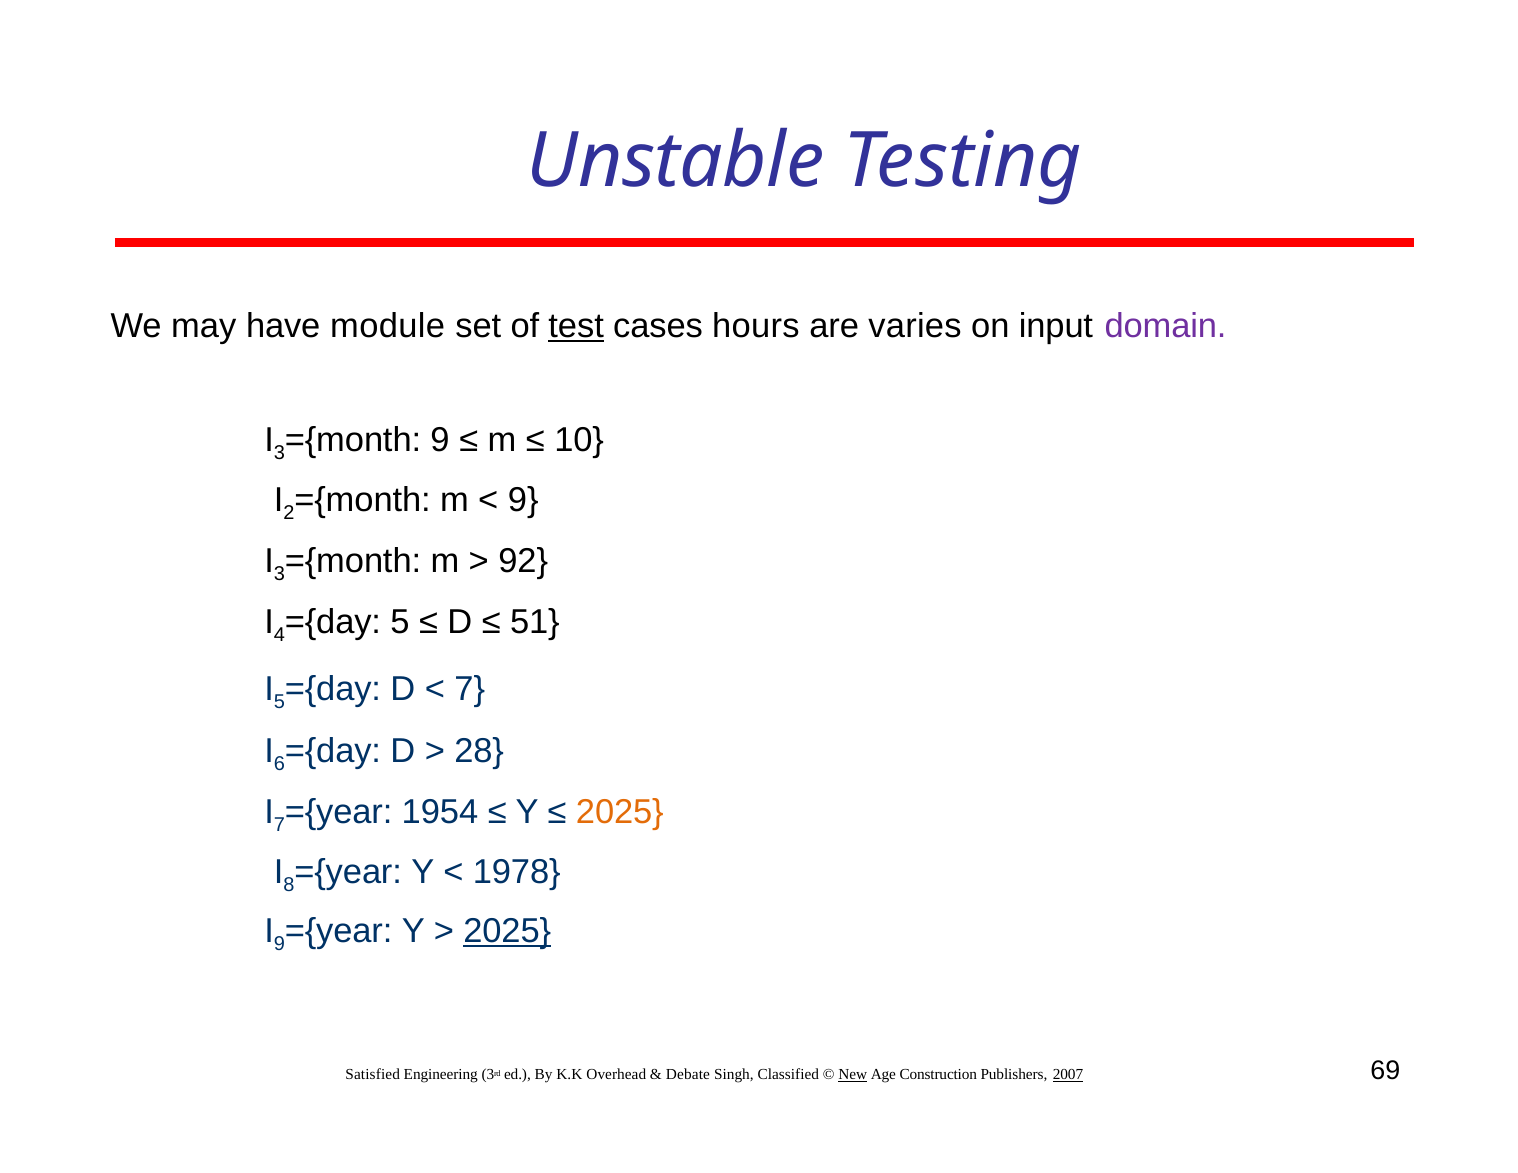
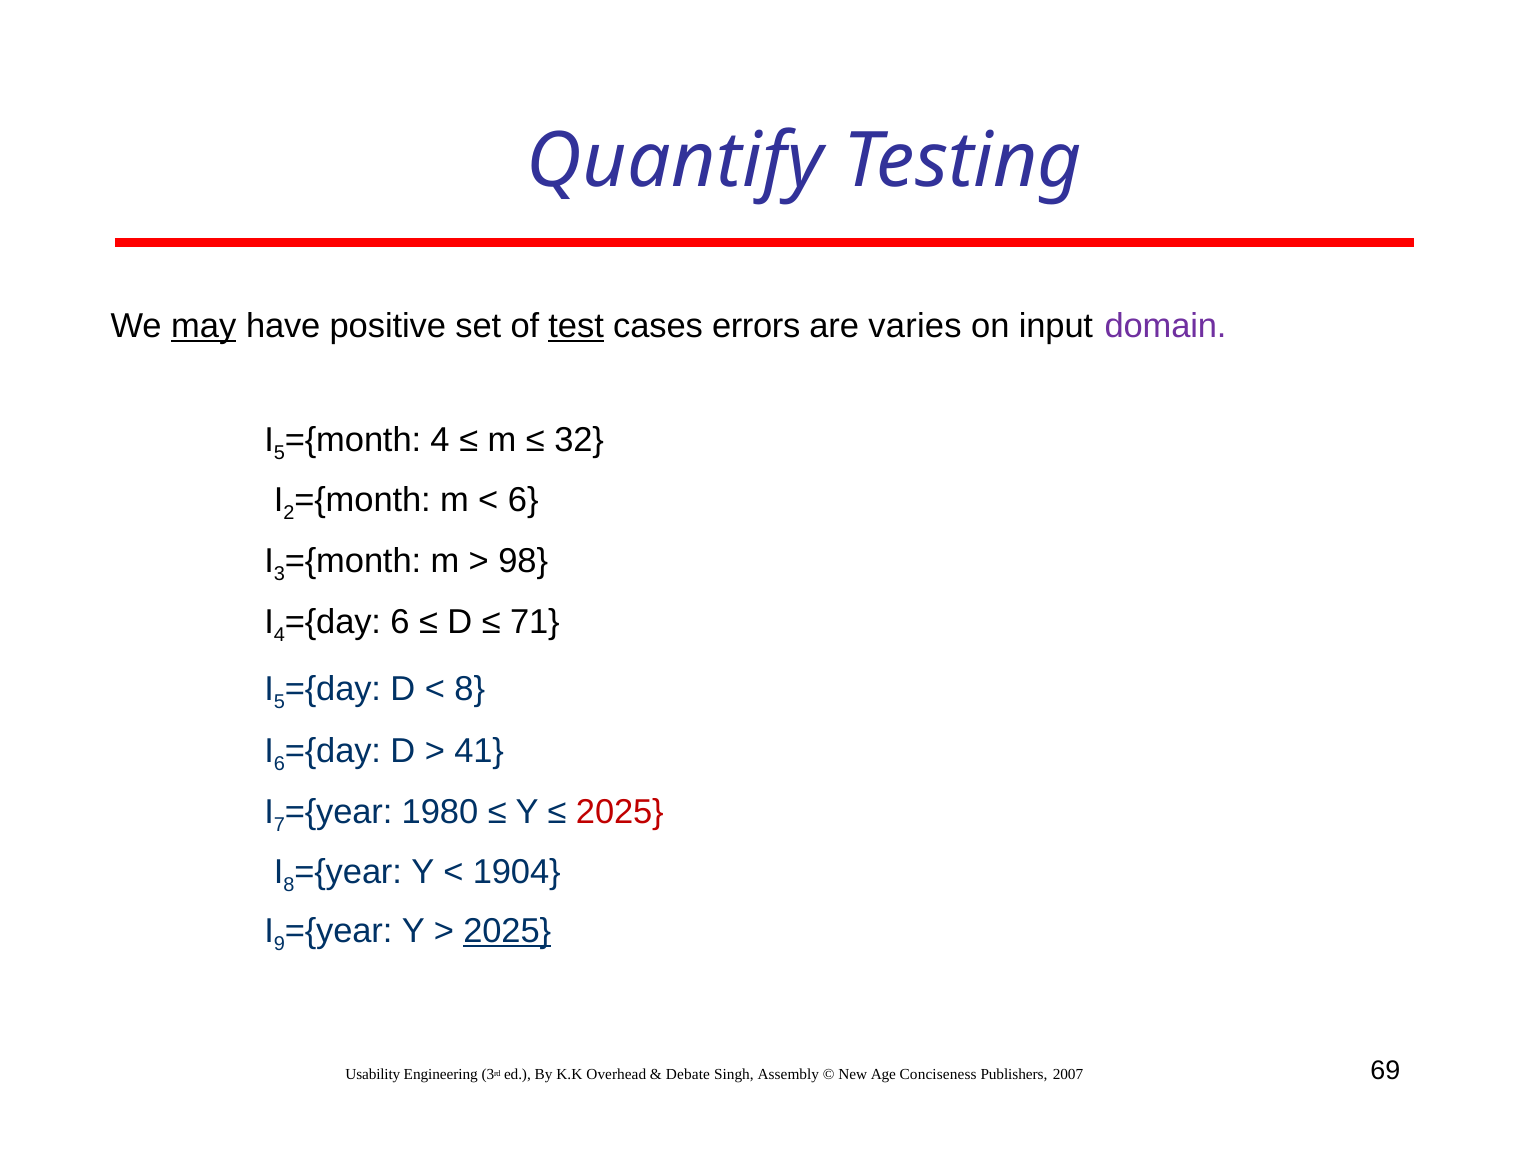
Unstable: Unstable -> Quantify
may underline: none -> present
module: module -> positive
hours: hours -> errors
3 at (279, 453): 3 -> 5
9 at (440, 440): 9 -> 4
10: 10 -> 32
9 at (523, 501): 9 -> 6
92: 92 -> 98
5 at (400, 622): 5 -> 6
51: 51 -> 71
7 at (470, 689): 7 -> 8
28: 28 -> 41
1954: 1954 -> 1980
2025 at (620, 812) colour: orange -> red
1978: 1978 -> 1904
Satisfied: Satisfied -> Usability
Classified: Classified -> Assembly
New underline: present -> none
Construction: Construction -> Conciseness
2007 underline: present -> none
